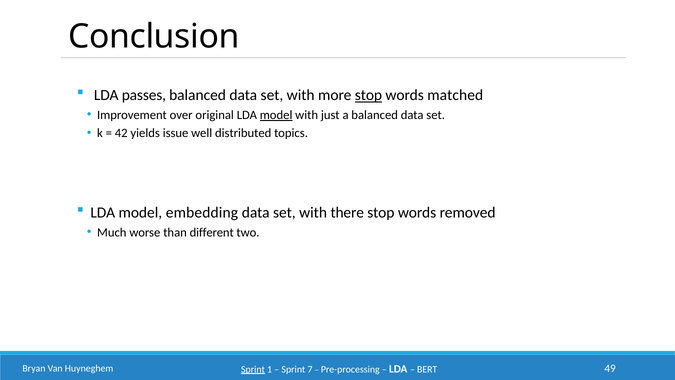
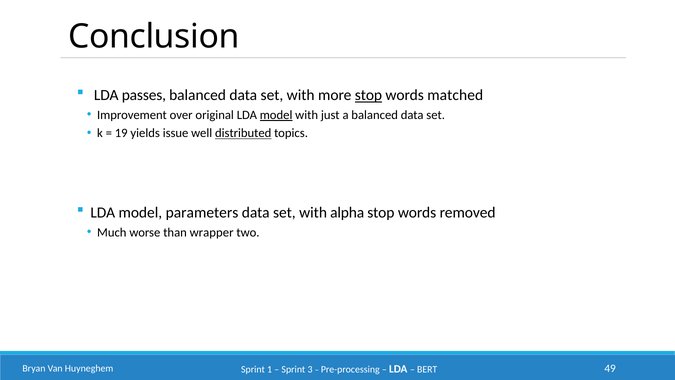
42: 42 -> 19
distributed underline: none -> present
embedding: embedding -> parameters
there: there -> alpha
different: different -> wrapper
Sprint at (253, 369) underline: present -> none
7: 7 -> 3
